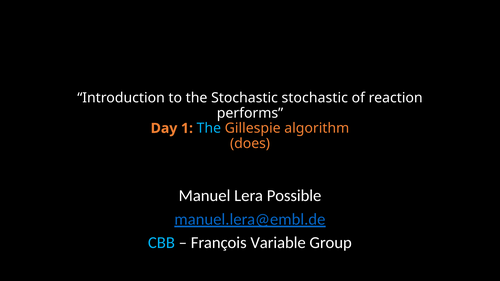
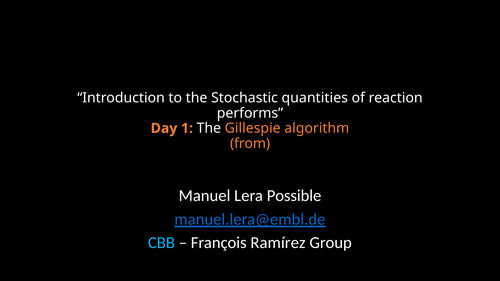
Stochastic stochastic: stochastic -> quantities
The at (209, 128) colour: light blue -> white
does: does -> from
Variable: Variable -> Ramírez
